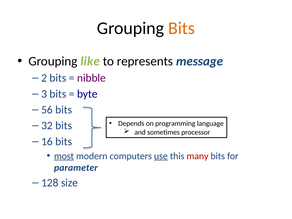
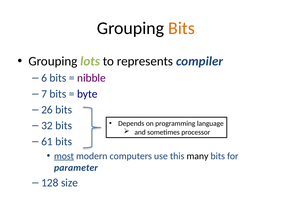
like: like -> lots
message: message -> compiler
2: 2 -> 6
3: 3 -> 7
56: 56 -> 26
16: 16 -> 61
use underline: present -> none
many colour: red -> black
